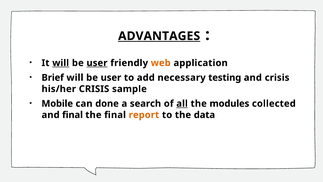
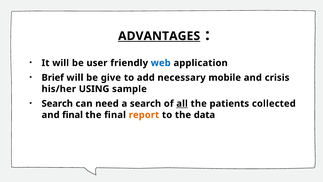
will at (61, 63) underline: present -> none
user at (97, 63) underline: present -> none
web colour: orange -> blue
user at (111, 78): user -> give
testing: testing -> mobile
his/her CRISIS: CRISIS -> USING
Mobile at (57, 103): Mobile -> Search
done: done -> need
modules: modules -> patients
